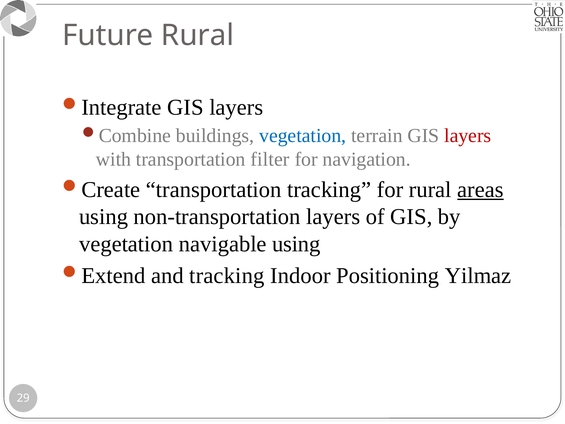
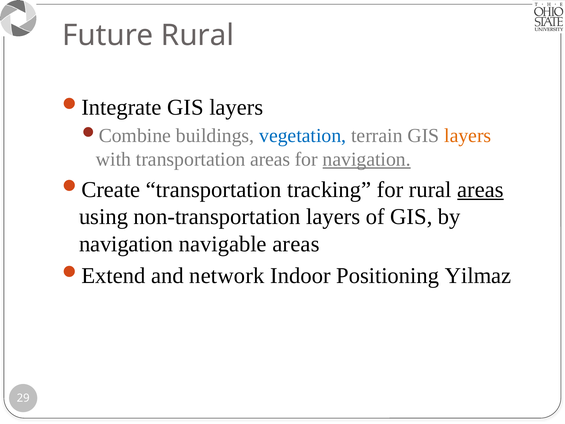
layers at (468, 136) colour: red -> orange
transportation filter: filter -> areas
navigation at (367, 159) underline: none -> present
vegetation at (126, 244): vegetation -> navigation
navigable using: using -> areas
and tracking: tracking -> network
